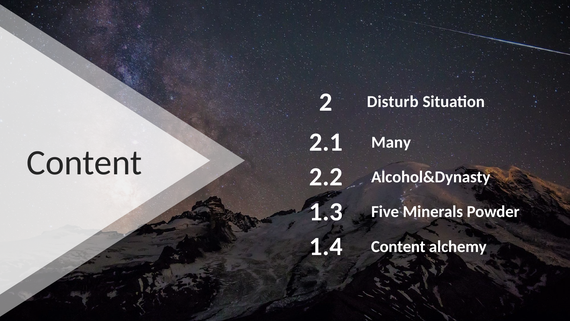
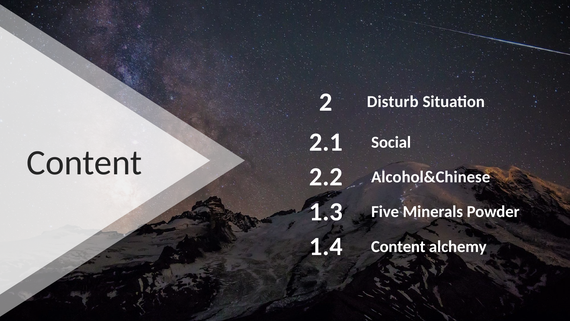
Many: Many -> Social
Alcohol&Dynasty: Alcohol&Dynasty -> Alcohol&Chinese
